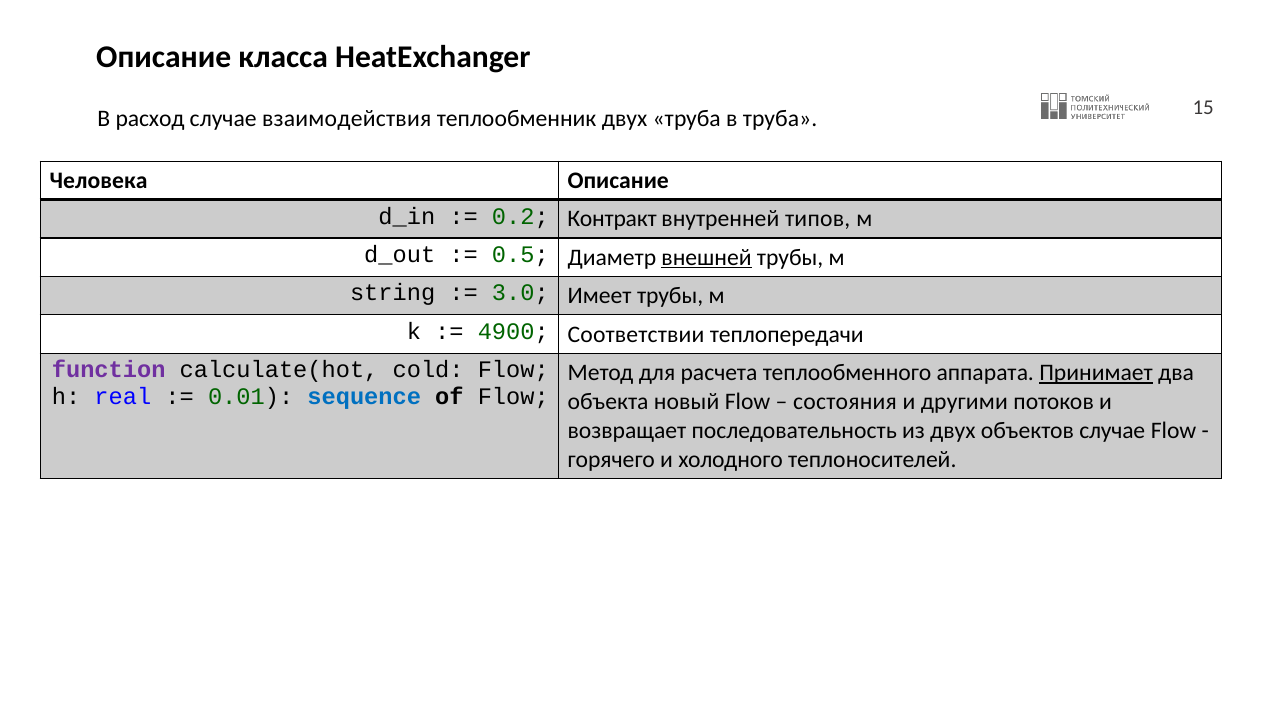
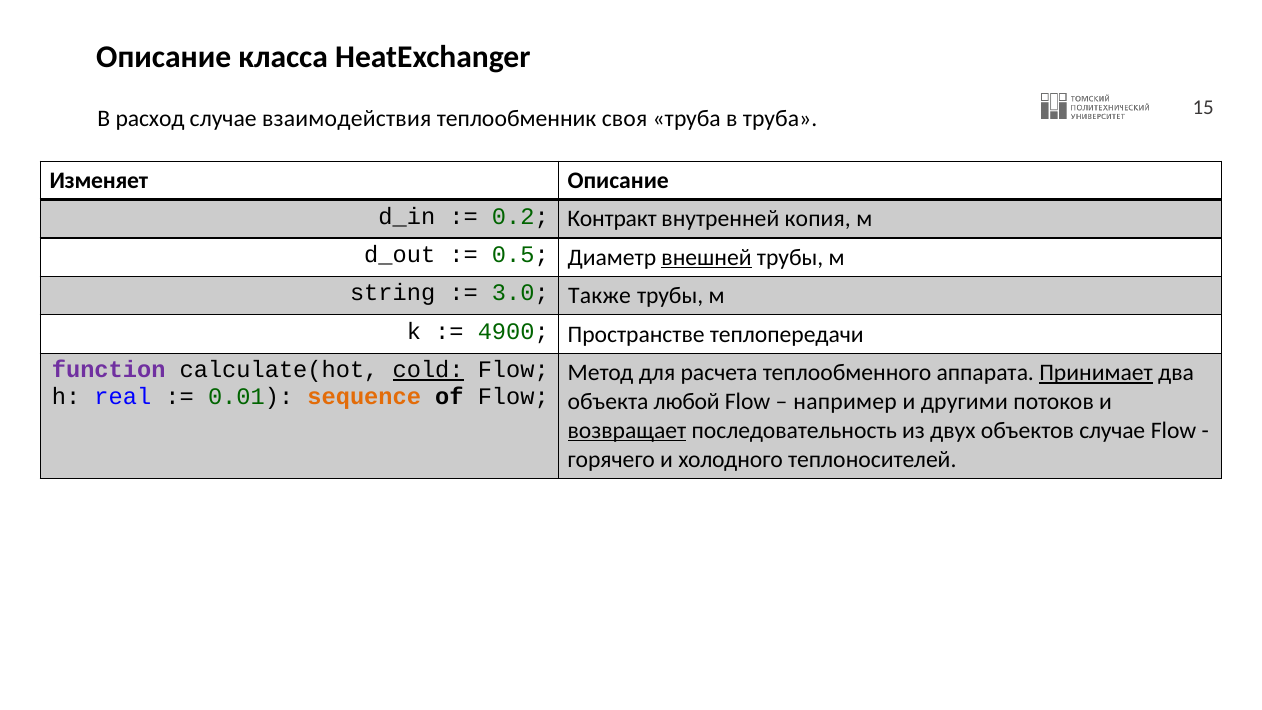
теплообменник двух: двух -> своя
Человека: Человека -> Изменяет
типов: типов -> копия
Имеет: Имеет -> Также
Соответствии: Соответствии -> Пространстве
cold underline: none -> present
sequence colour: blue -> orange
новый: новый -> любой
состояния: состояния -> например
возвращает underline: none -> present
